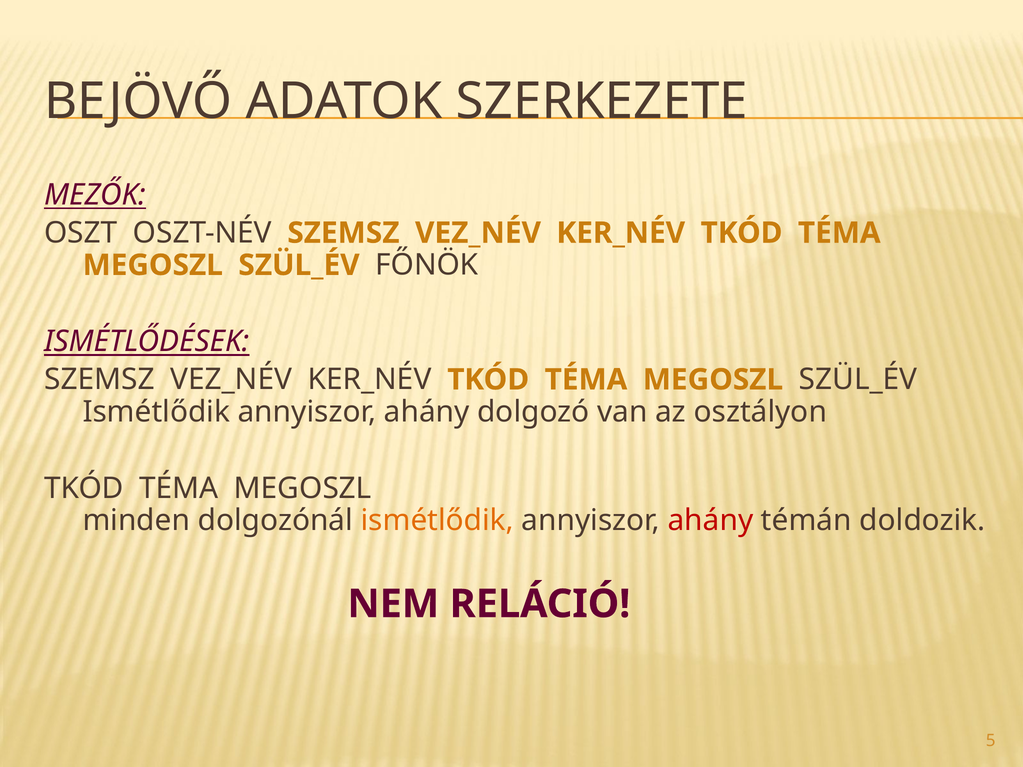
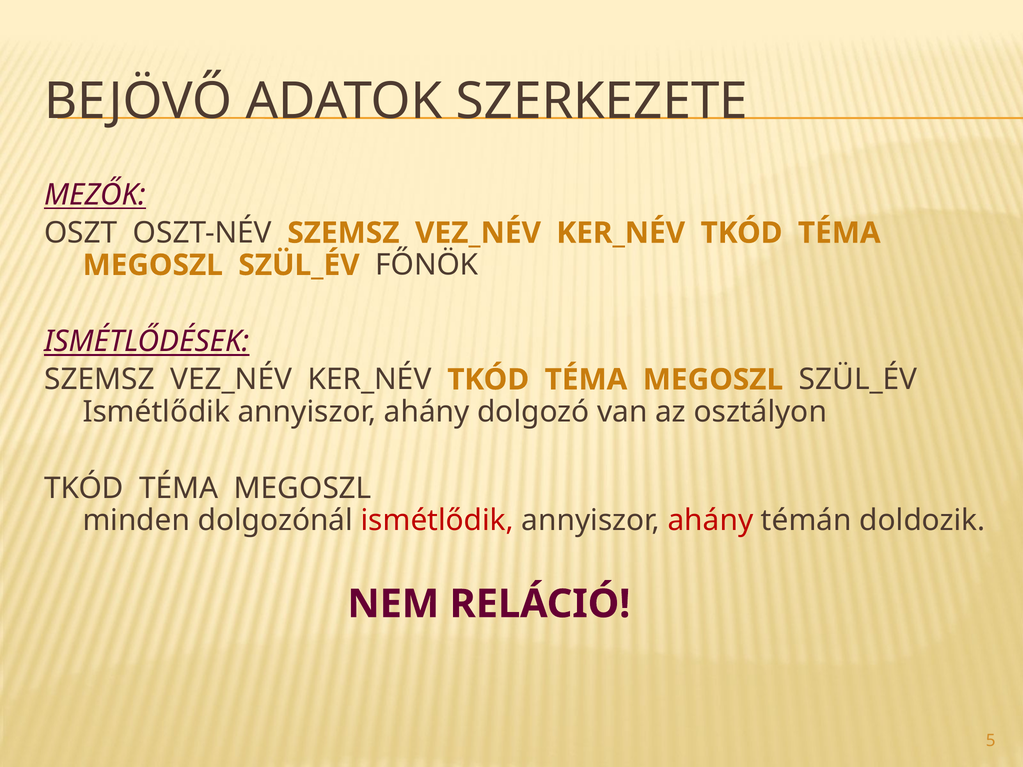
ismétlődik at (437, 521) colour: orange -> red
